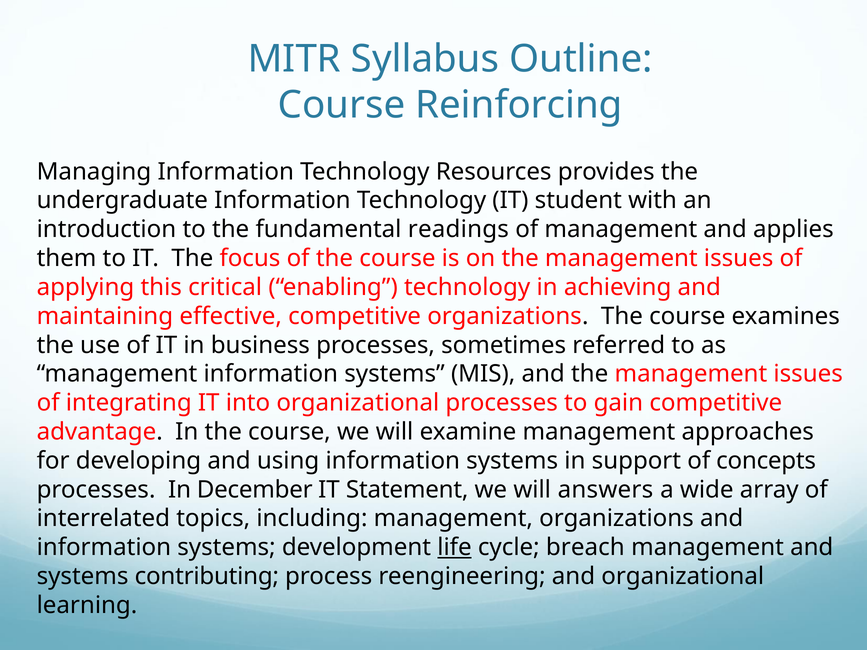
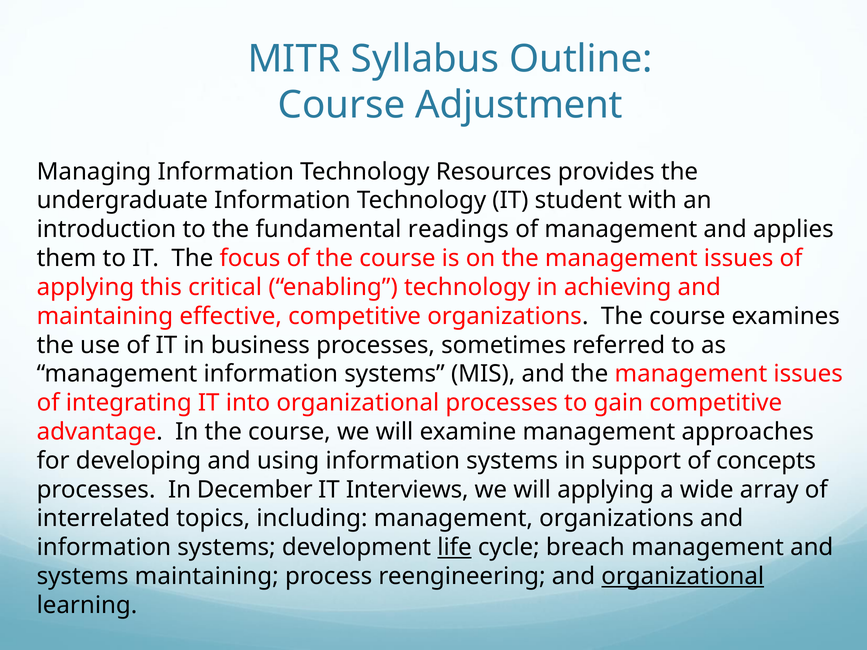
Reinforcing: Reinforcing -> Adjustment
Statement: Statement -> Interviews
will answers: answers -> applying
systems contributing: contributing -> maintaining
organizational at (683, 577) underline: none -> present
